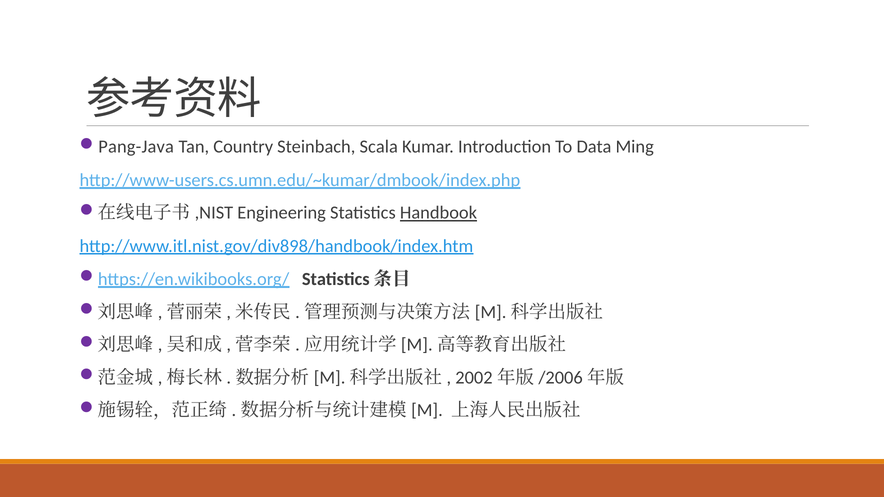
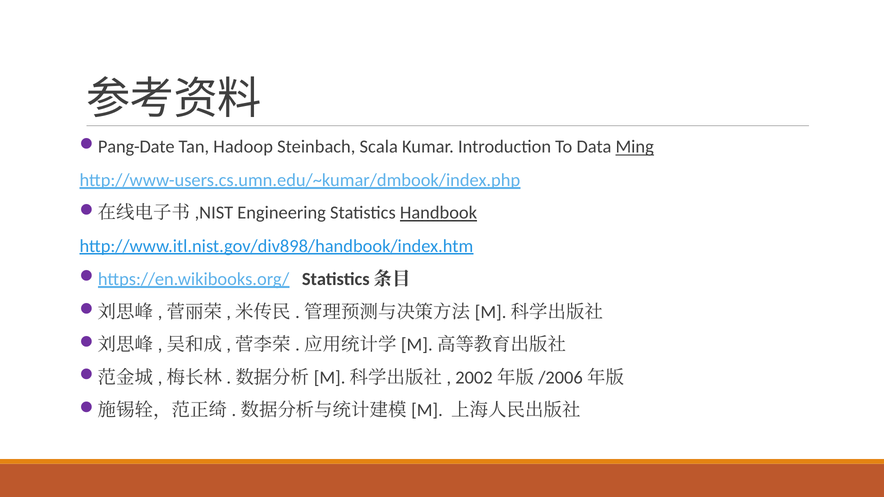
Pang-Java: Pang-Java -> Pang-Date
Country: Country -> Hadoop
Ming underline: none -> present
